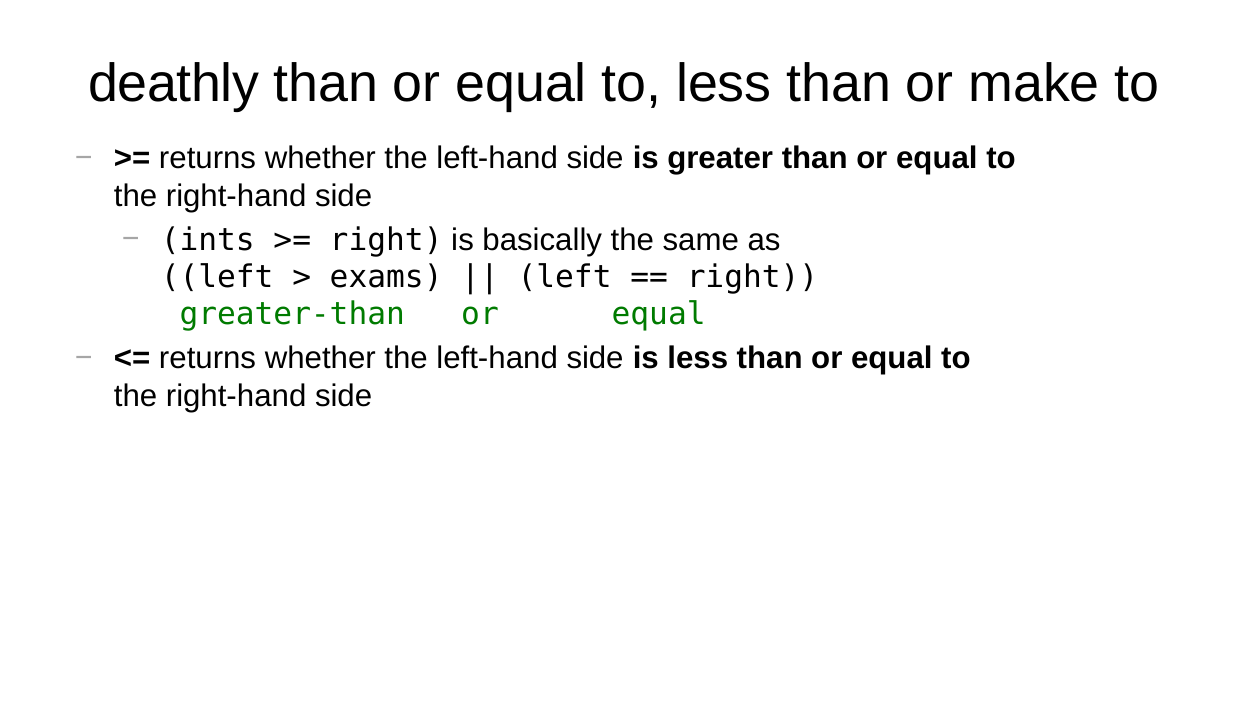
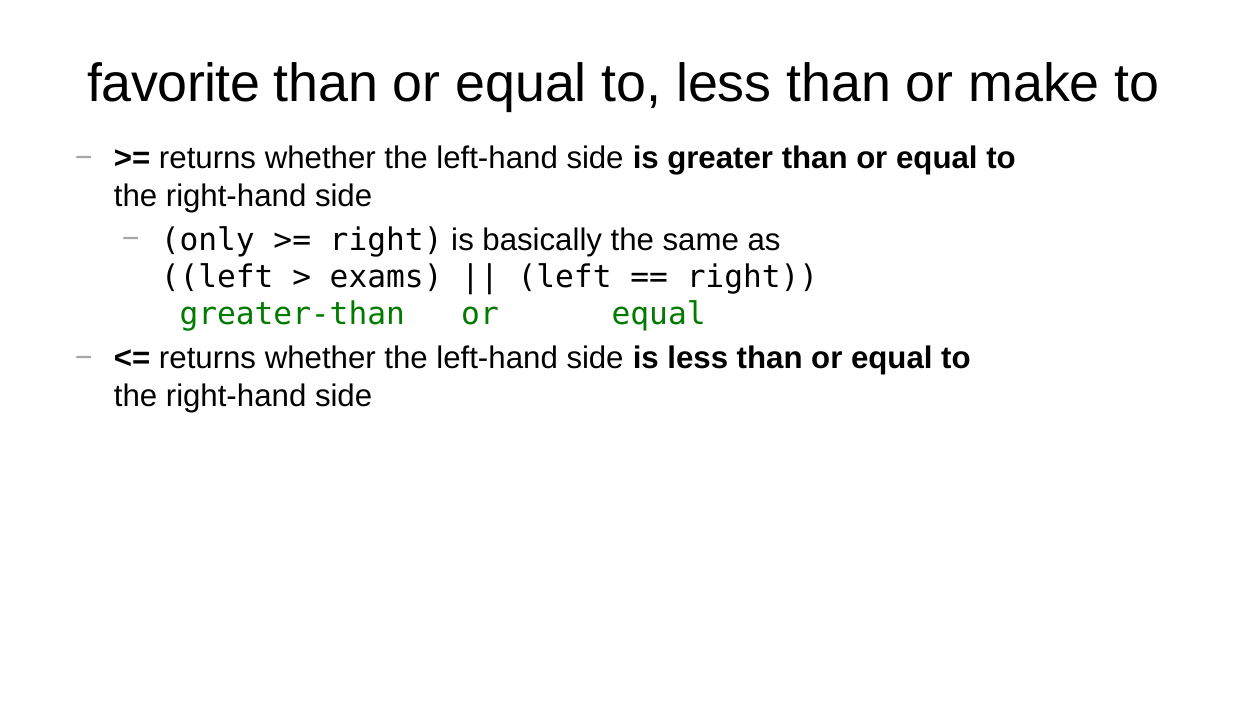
deathly: deathly -> favorite
ints: ints -> only
